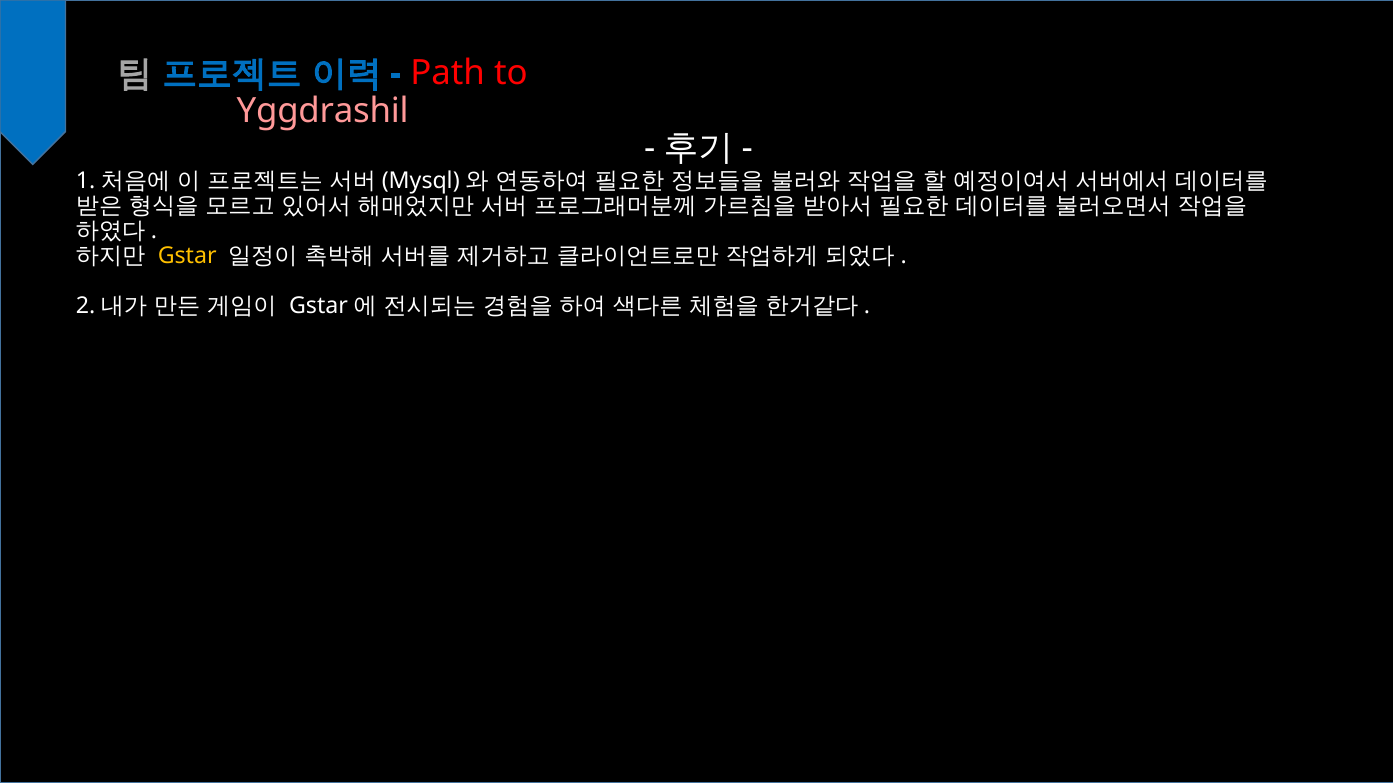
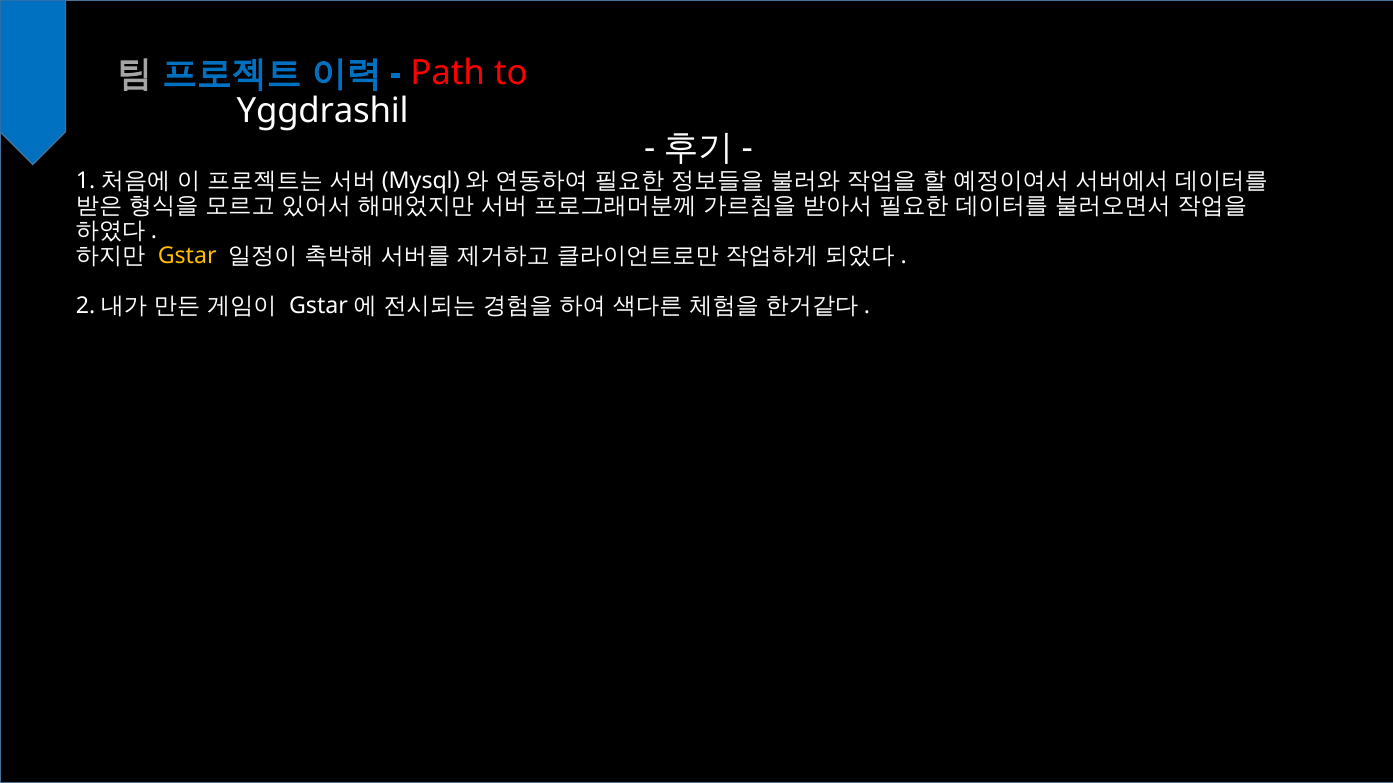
Yggdrashil colour: pink -> white
